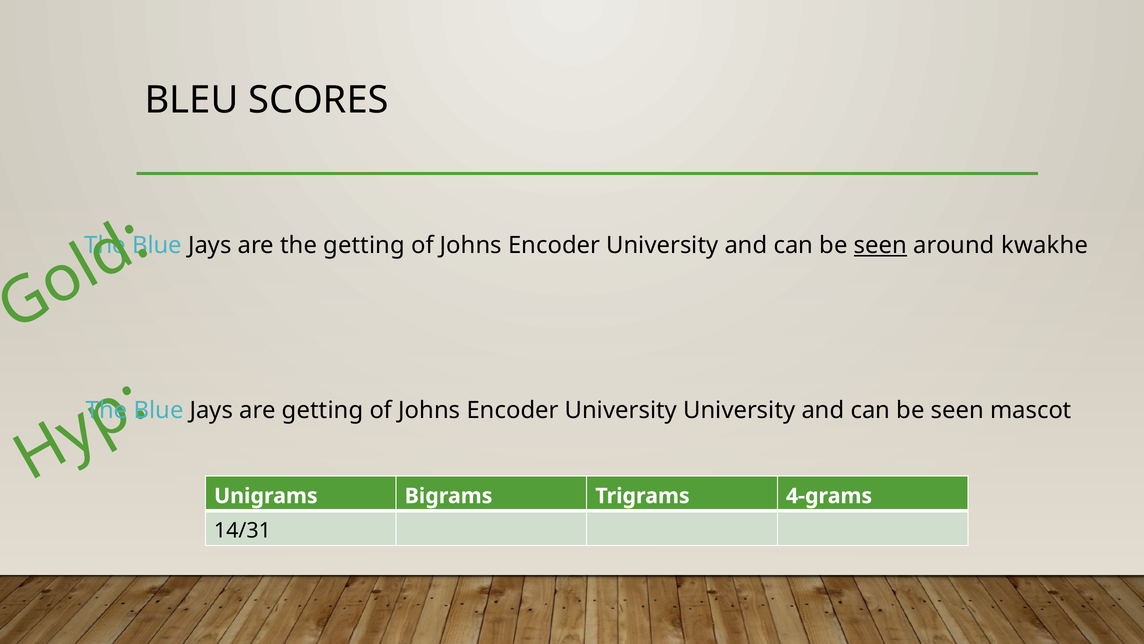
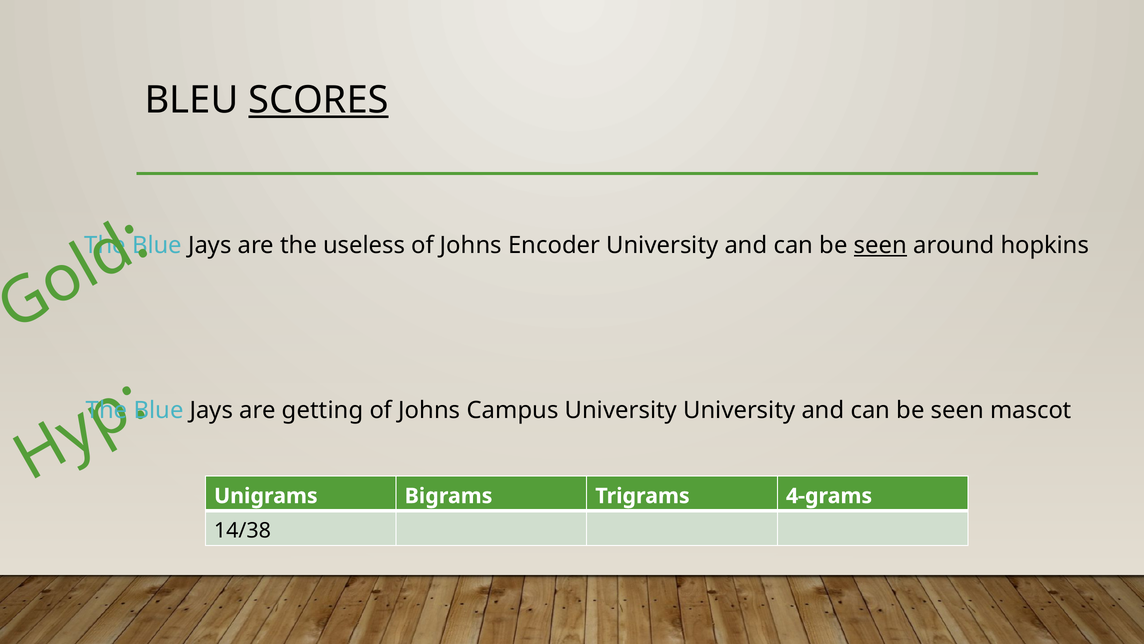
SCORES underline: none -> present
the getting: getting -> useless
kwakhe: kwakhe -> hopkins
Encoder at (513, 410): Encoder -> Campus
14/31: 14/31 -> 14/38
